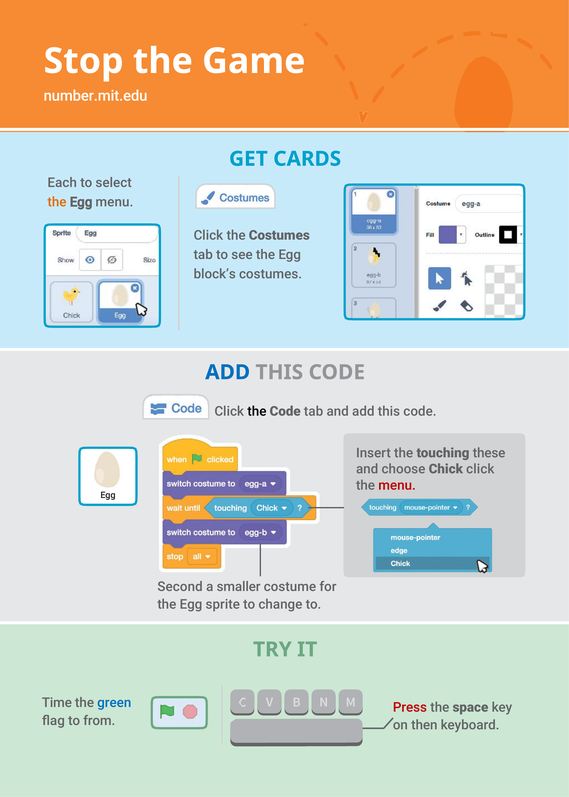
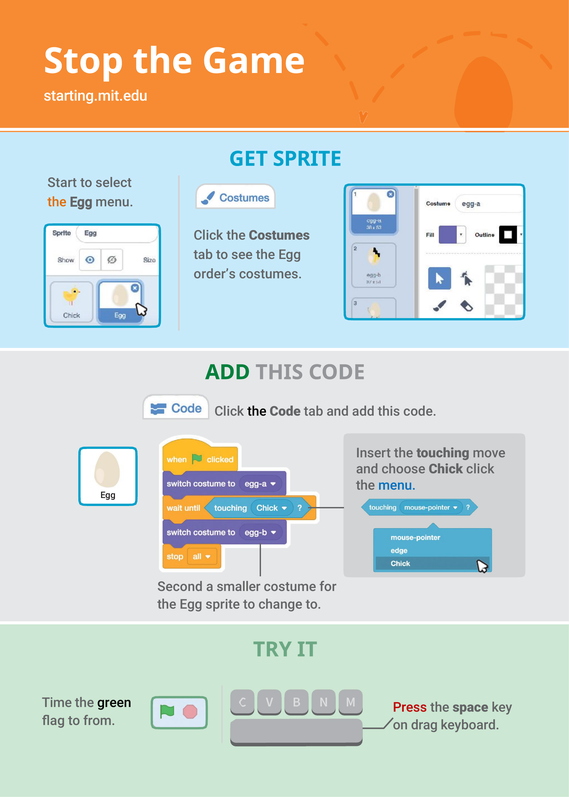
number.mit.edu: number.mit.edu -> starting.mit.edu
GET CARDS: CARDS -> SPRITE
Each: Each -> Start
block’s: block’s -> order’s
ADD at (228, 372) colour: blue -> green
these: these -> move
menu at (397, 485) colour: red -> blue
green colour: blue -> black
then: then -> drag
